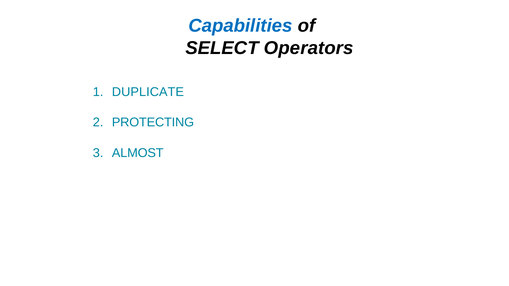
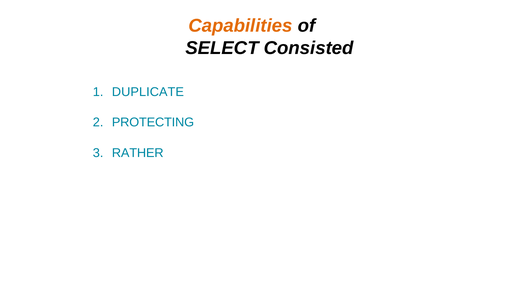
Capabilities colour: blue -> orange
Operators: Operators -> Consisted
ALMOST: ALMOST -> RATHER
